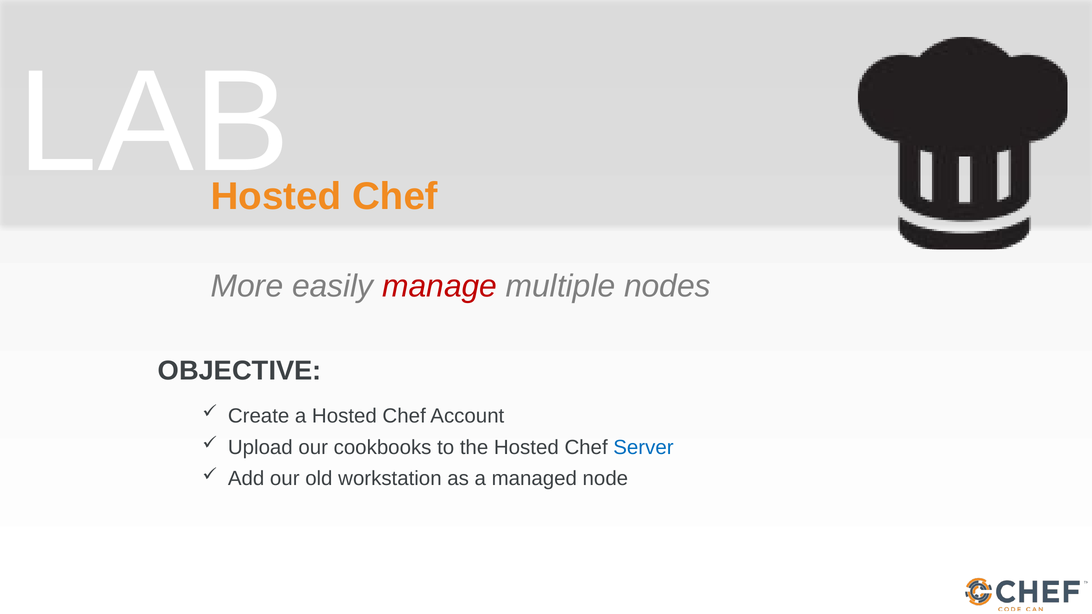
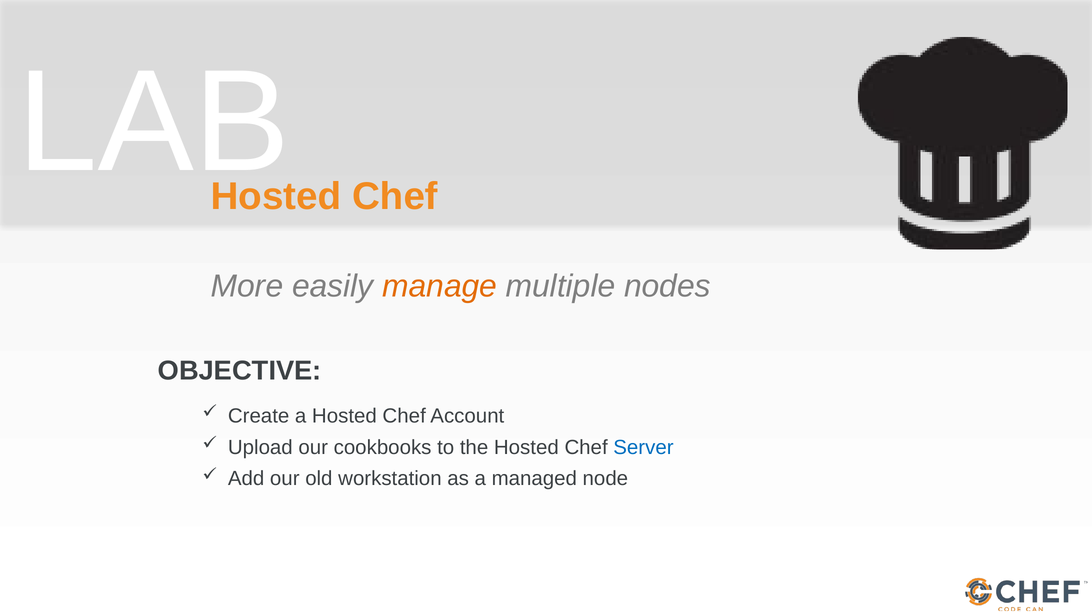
manage colour: red -> orange
